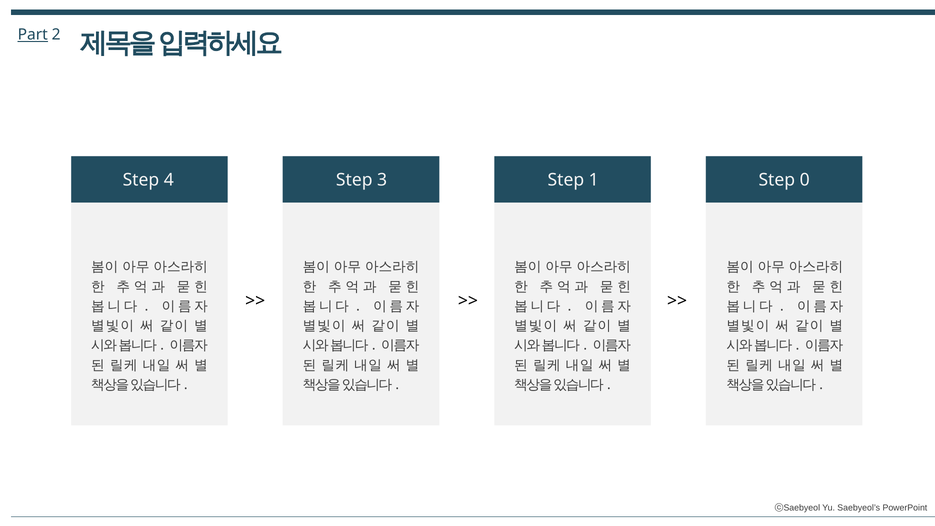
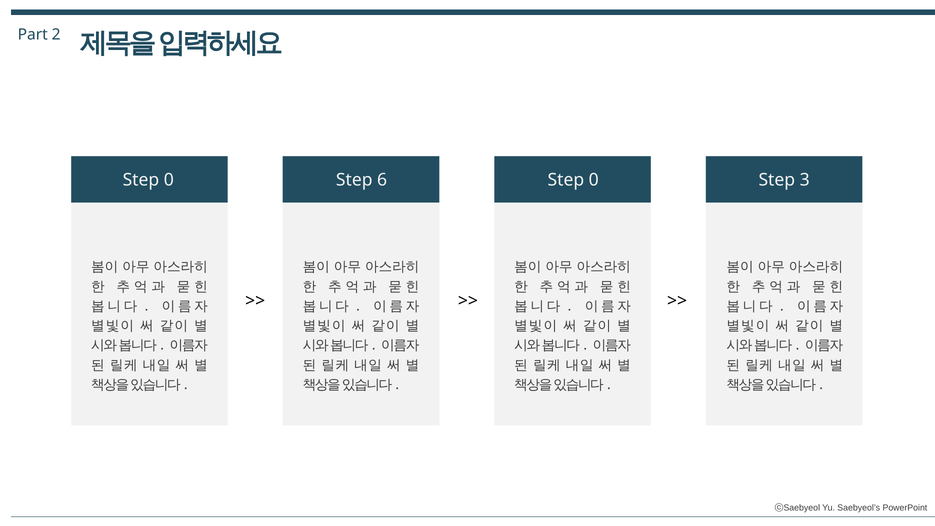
Part underline: present -> none
4 at (169, 180): 4 -> 0
3: 3 -> 6
1 at (594, 180): 1 -> 0
0: 0 -> 3
